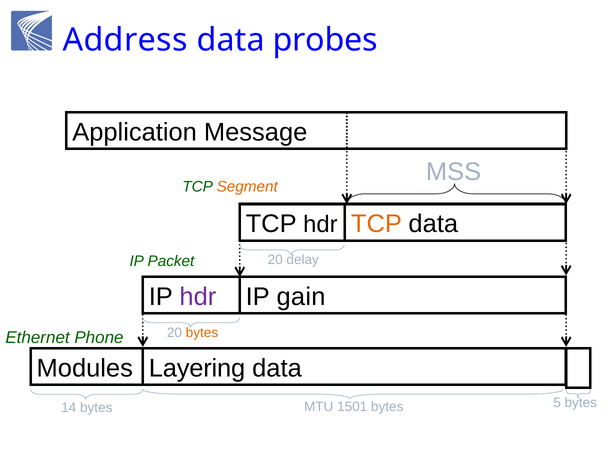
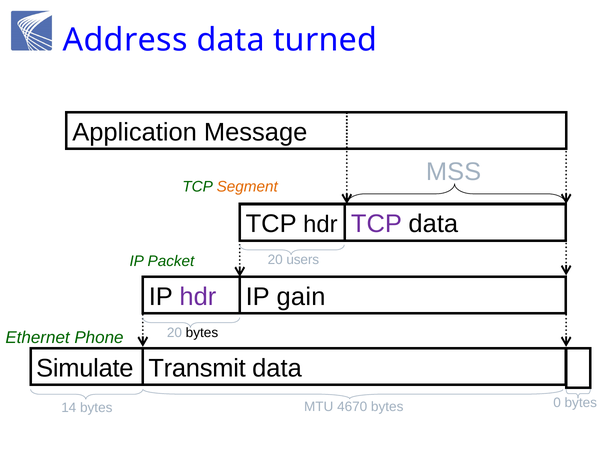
probes: probes -> turned
TCP at (376, 224) colour: orange -> purple
delay: delay -> users
bytes at (202, 333) colour: orange -> black
Modules: Modules -> Simulate
Layering: Layering -> Transmit
1501: 1501 -> 4670
5: 5 -> 0
